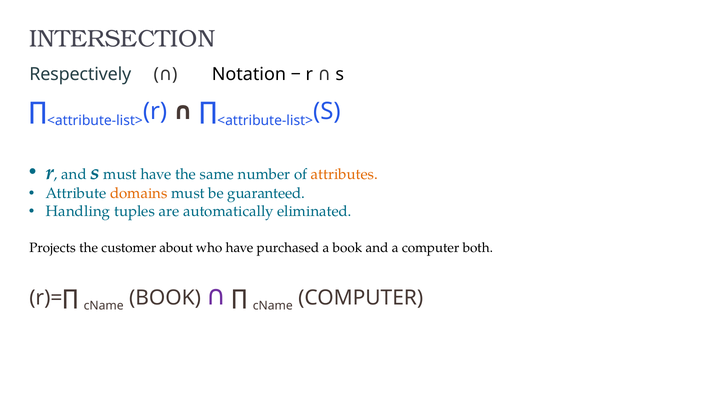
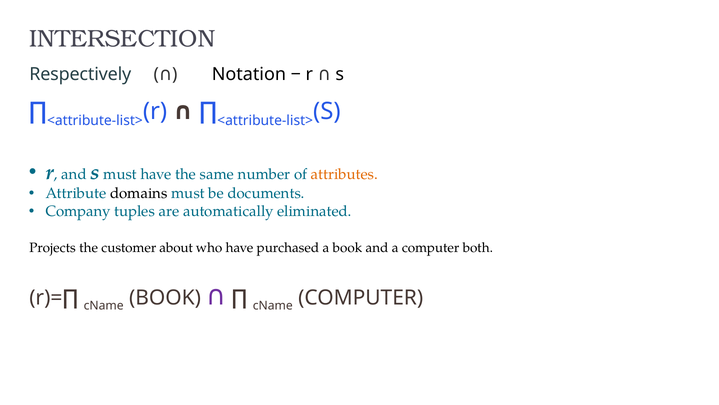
domains colour: orange -> black
guaranteed: guaranteed -> documents
Handling: Handling -> Company
